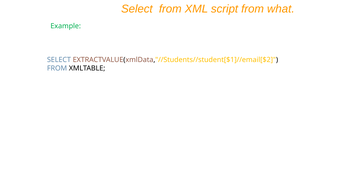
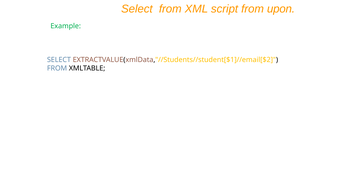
what: what -> upon
